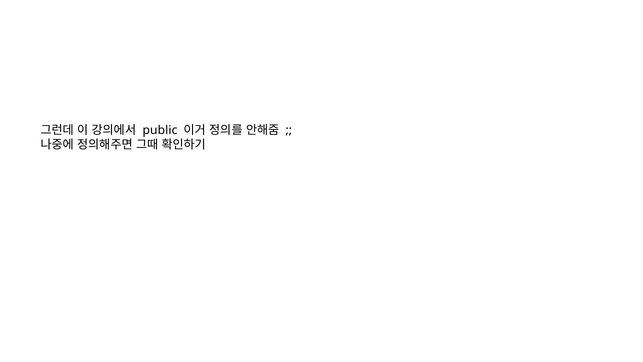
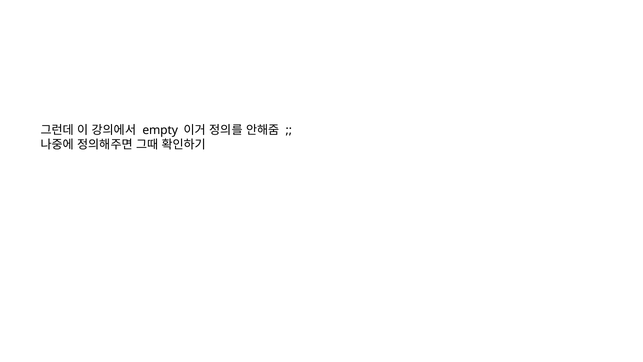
public: public -> empty
